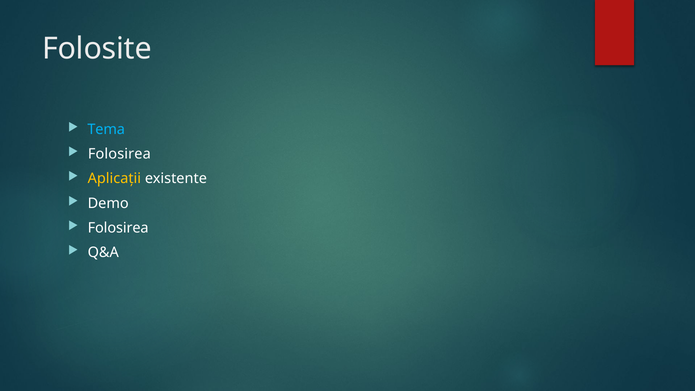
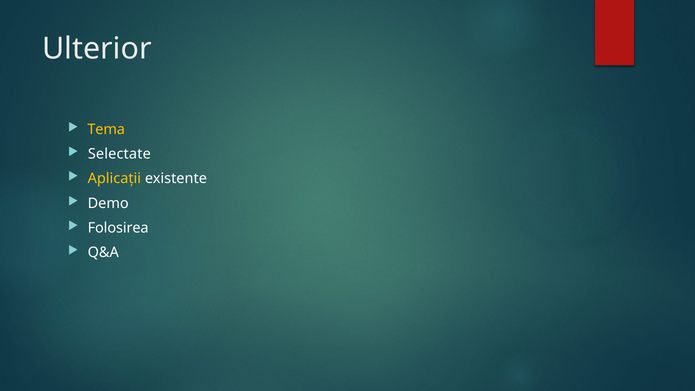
Folosite: Folosite -> Ulterior
Tema colour: light blue -> yellow
Folosirea at (119, 154): Folosirea -> Selectate
